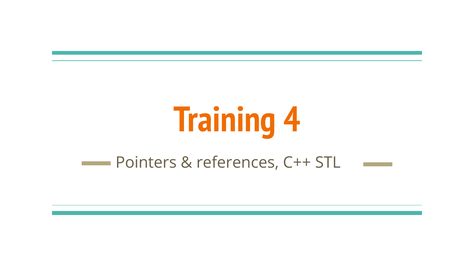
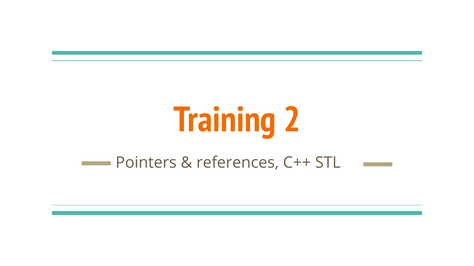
4: 4 -> 2
